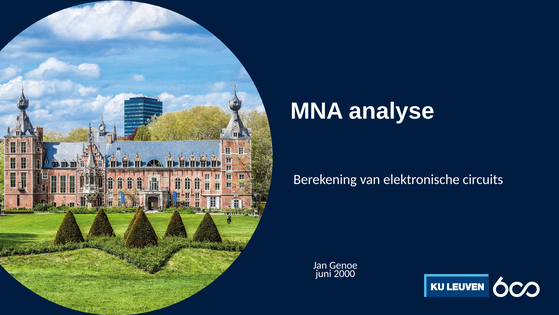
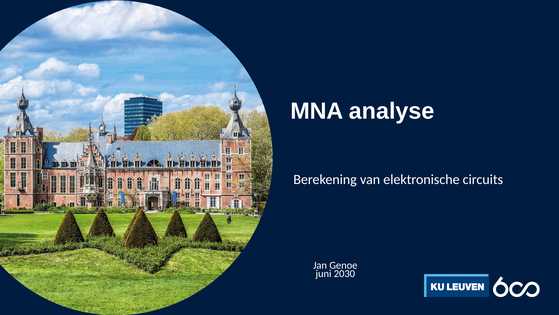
2000: 2000 -> 2030
